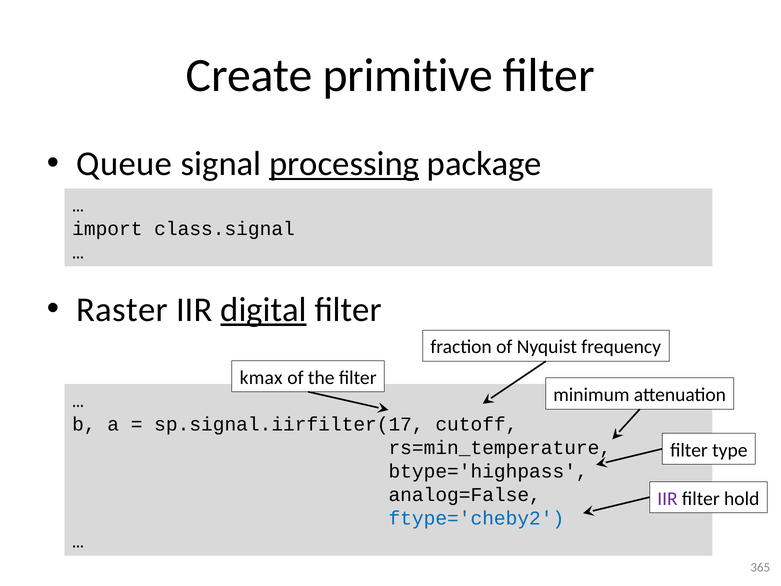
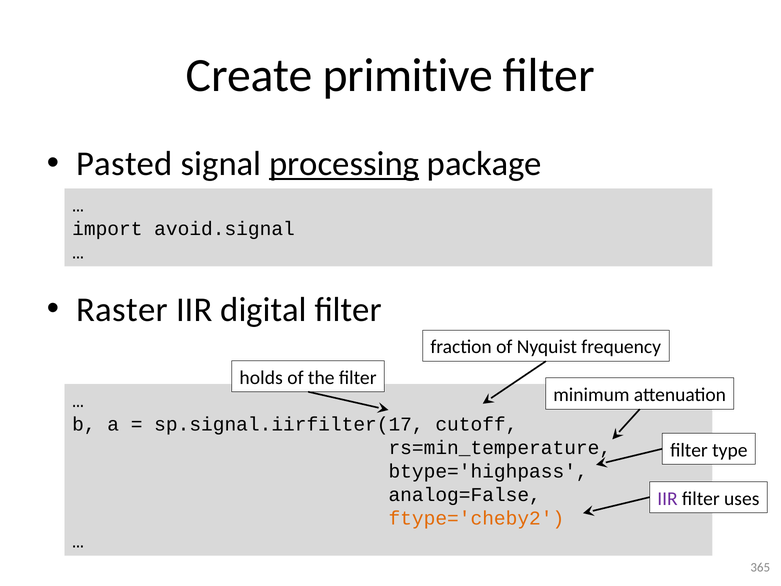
Queue: Queue -> Pasted
class.signal: class.signal -> avoid.signal
digital underline: present -> none
kmax: kmax -> holds
hold: hold -> uses
ftype='cheby2 colour: blue -> orange
